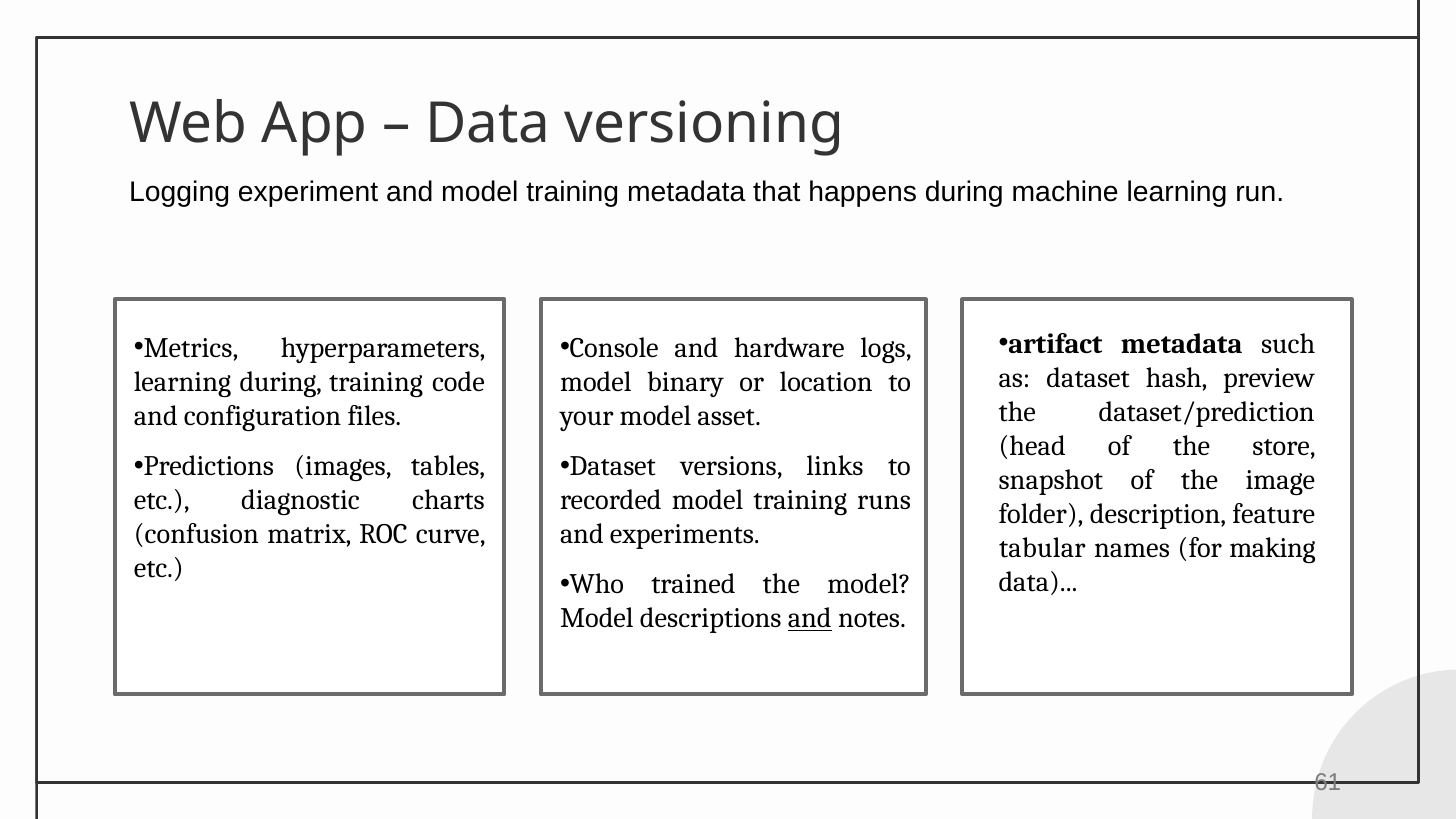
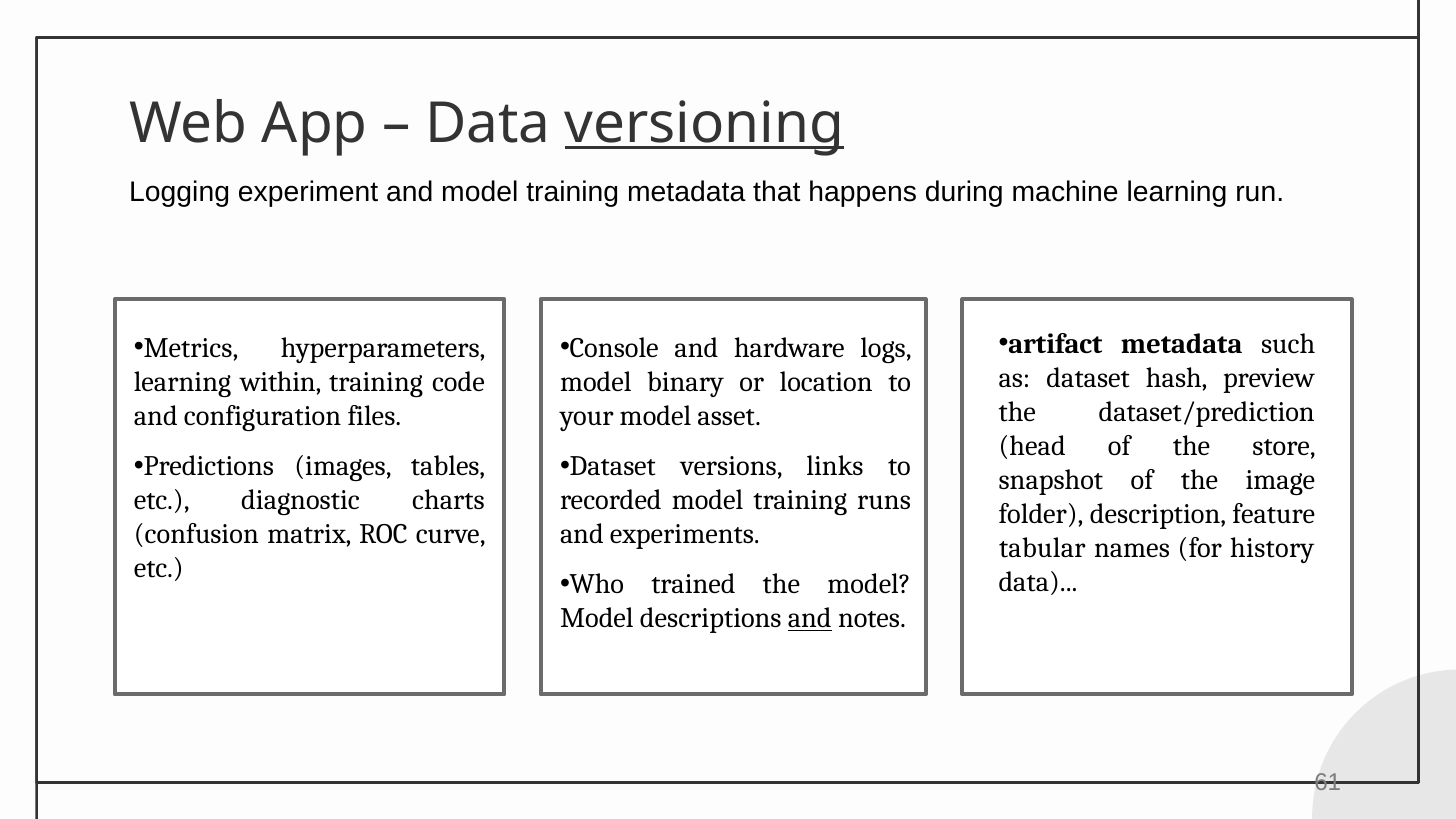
versioning underline: none -> present
learning during: during -> within
making: making -> history
